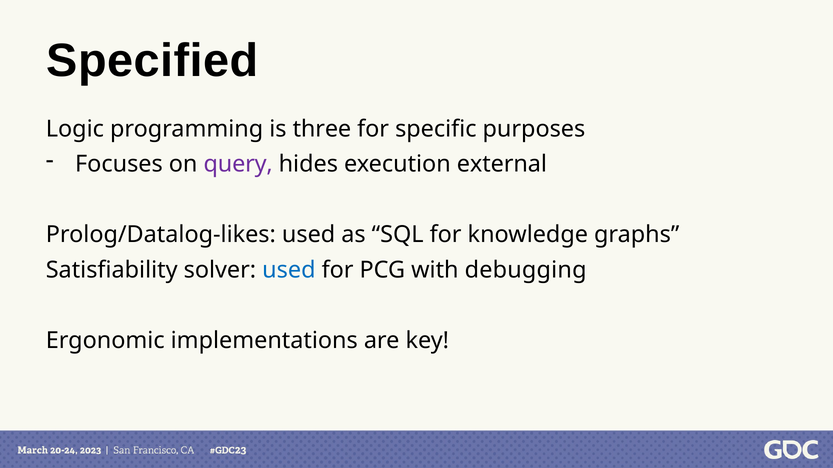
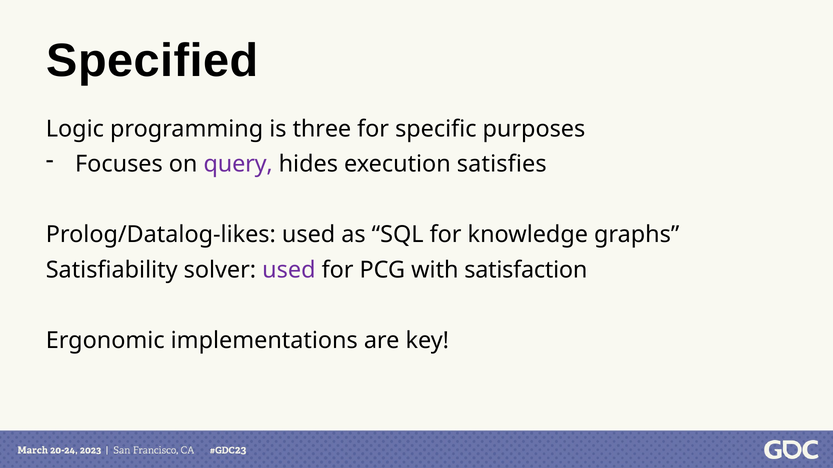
external: external -> satisfies
used at (289, 270) colour: blue -> purple
debugging: debugging -> satisfaction
